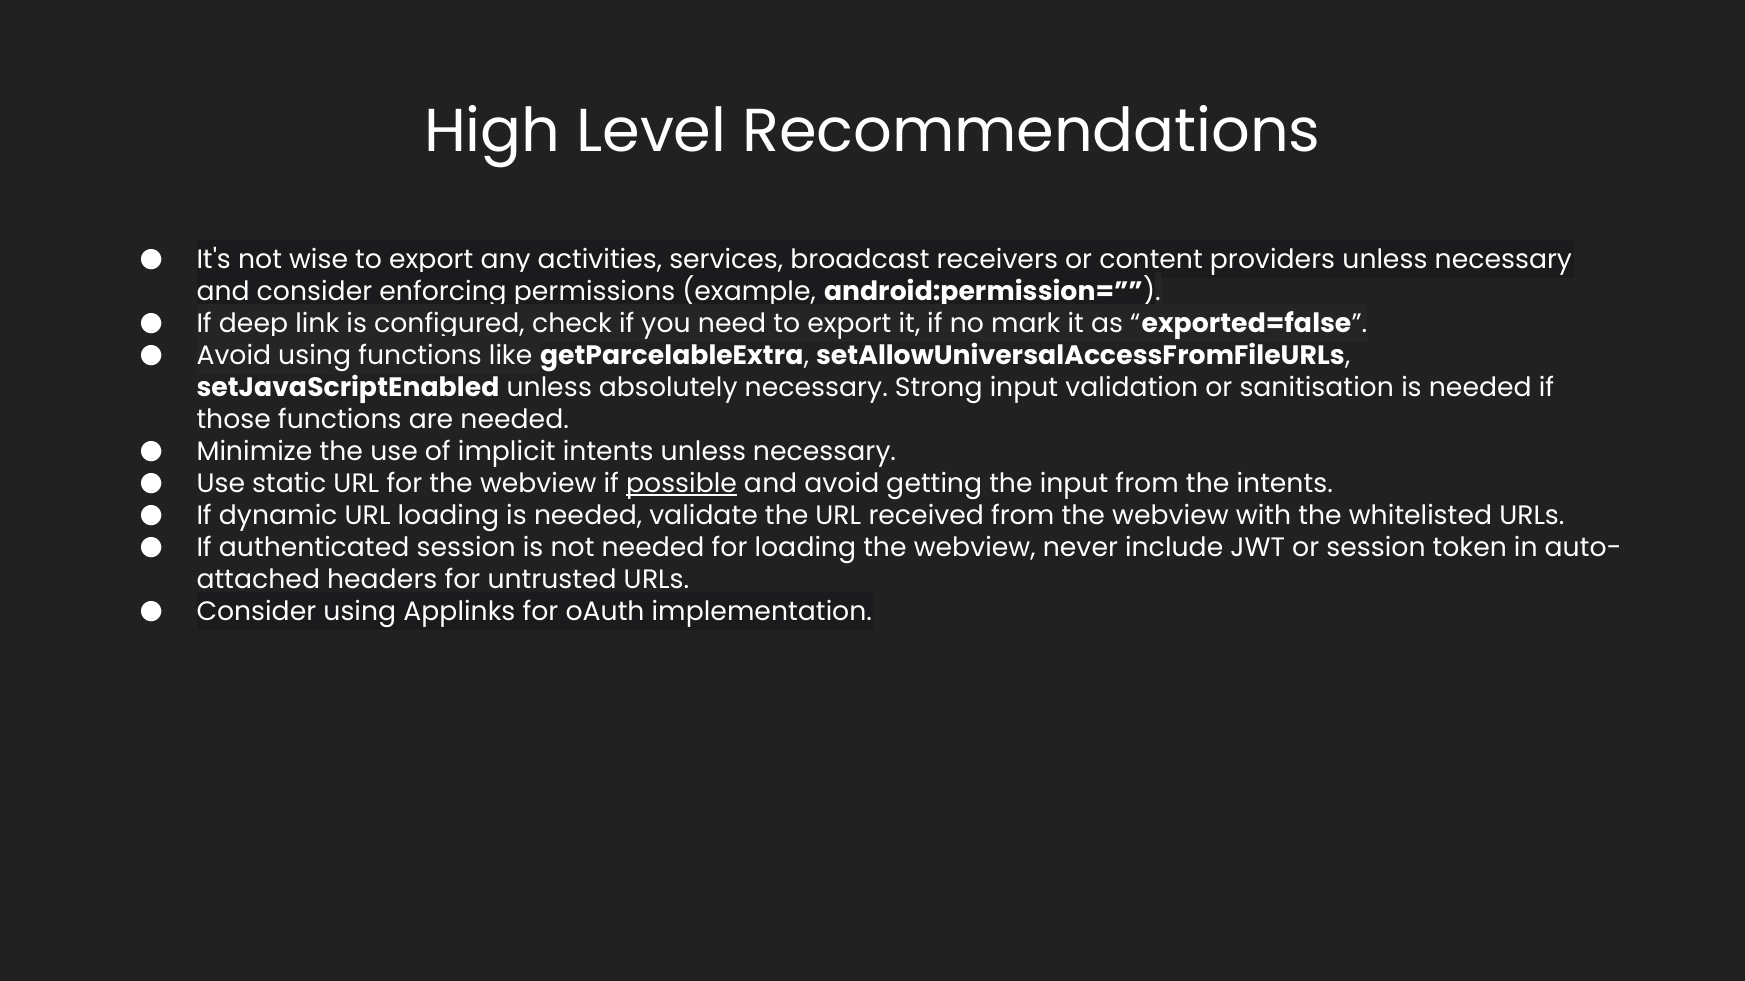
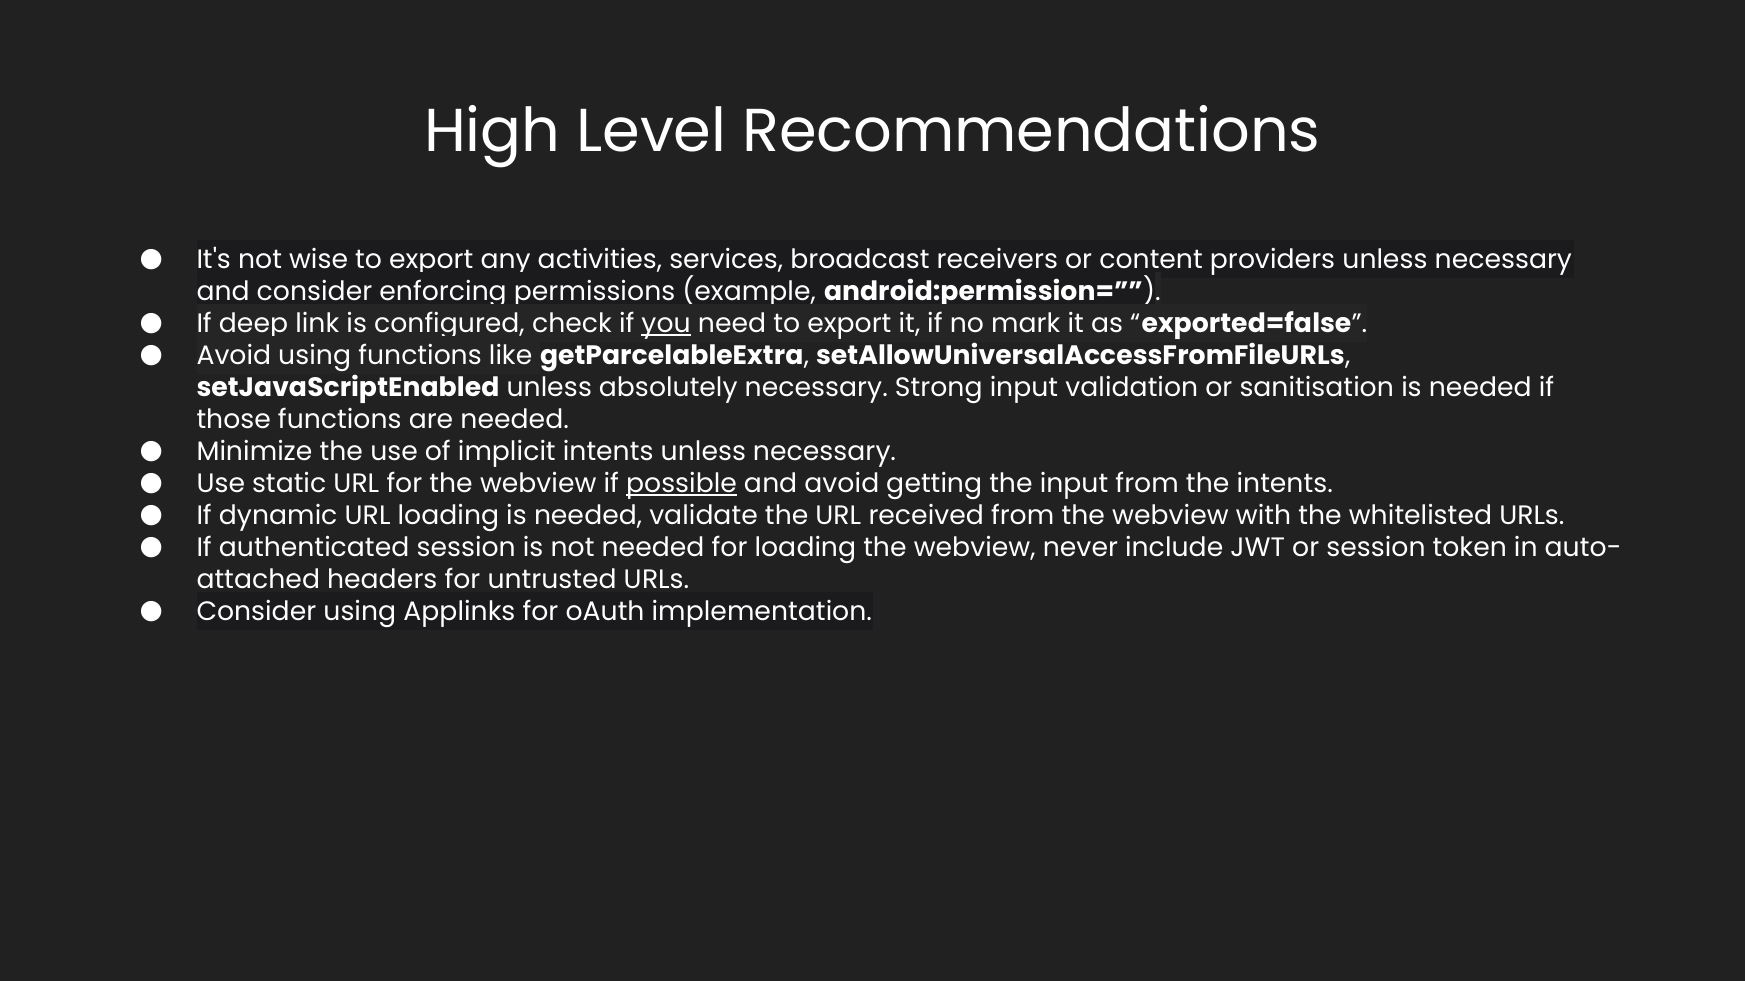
you underline: none -> present
